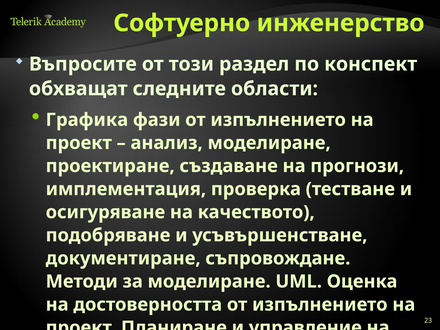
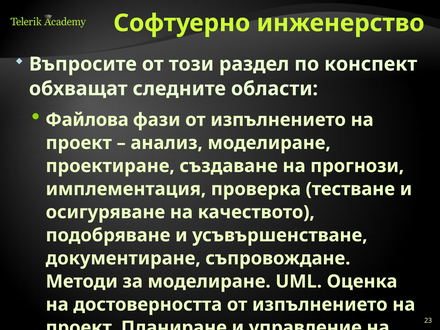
Графика: Графика -> Файлова
